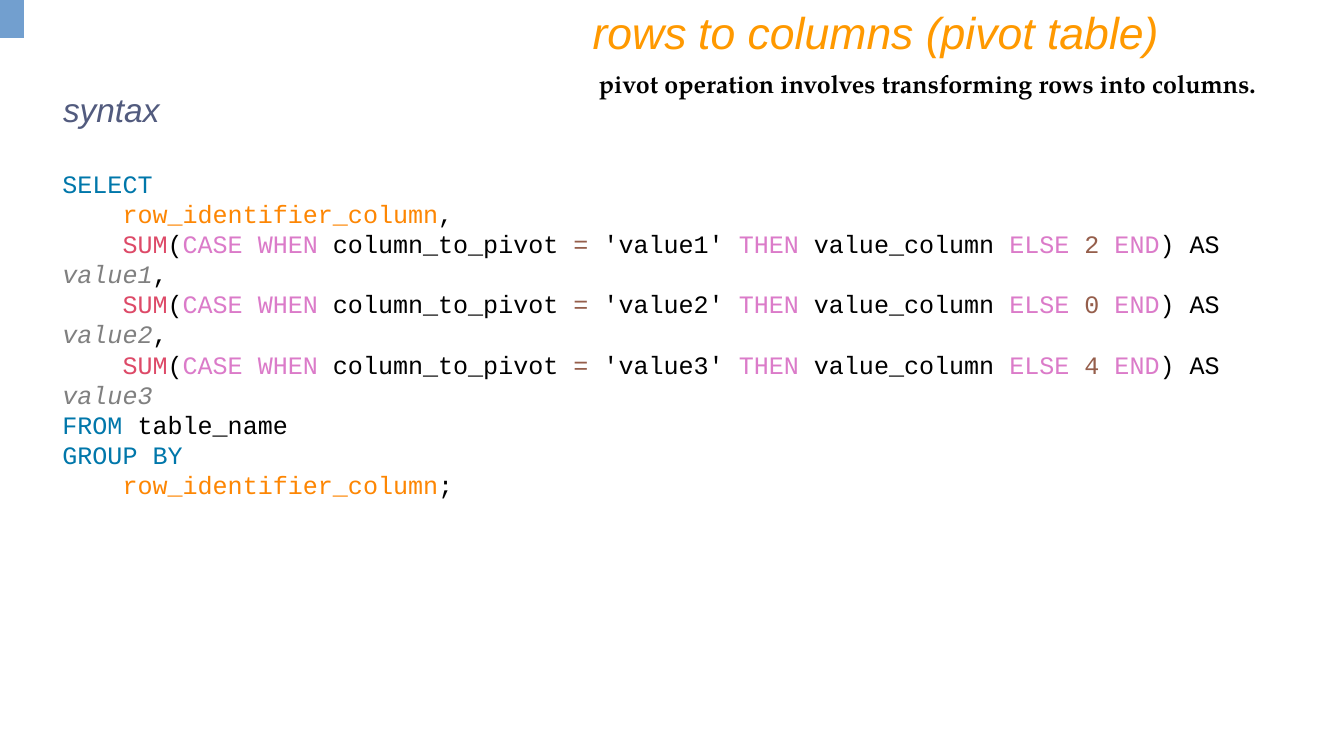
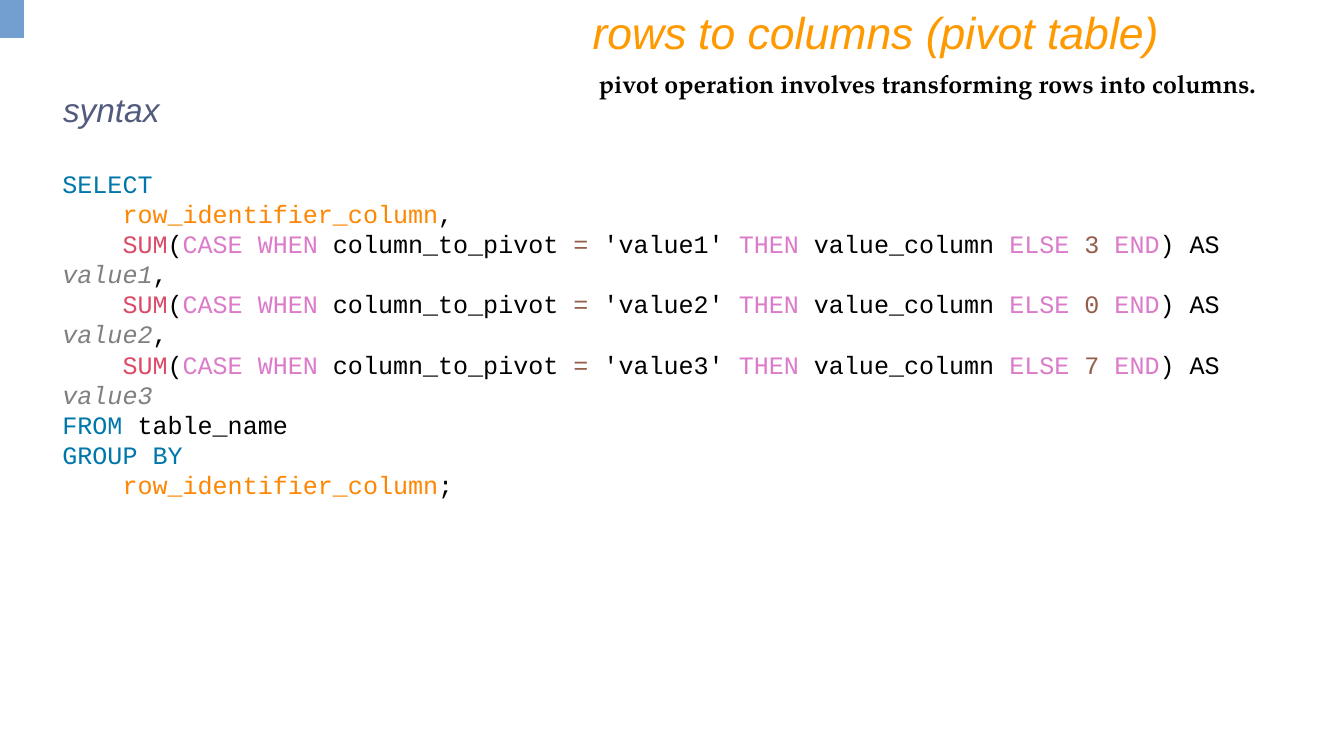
2: 2 -> 3
4: 4 -> 7
